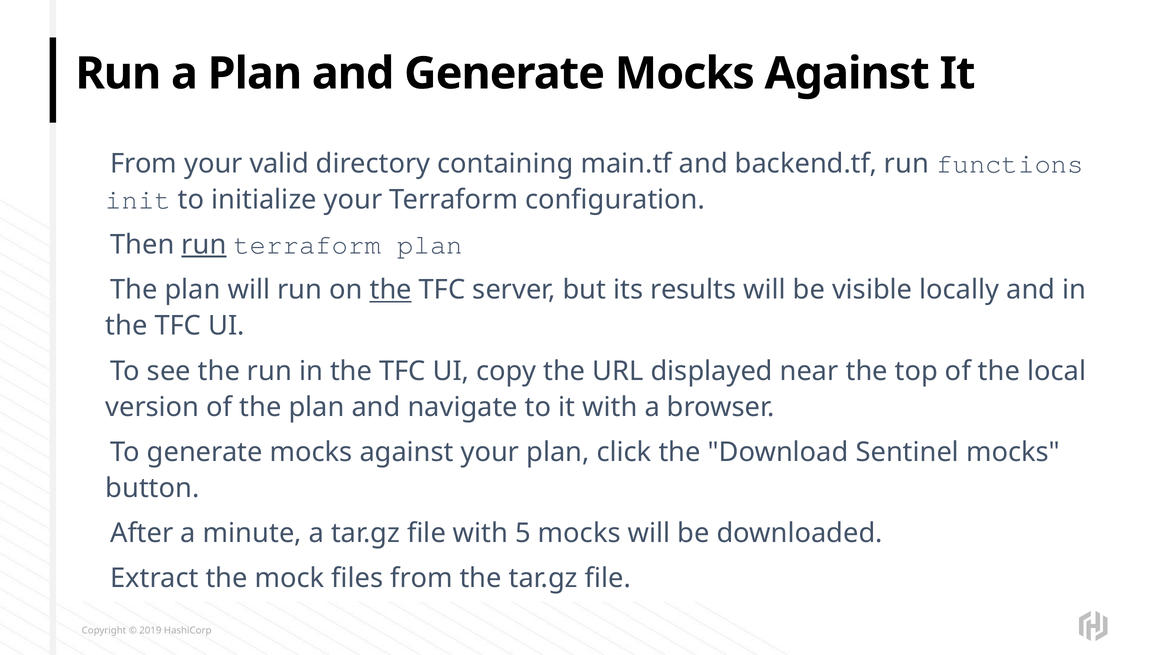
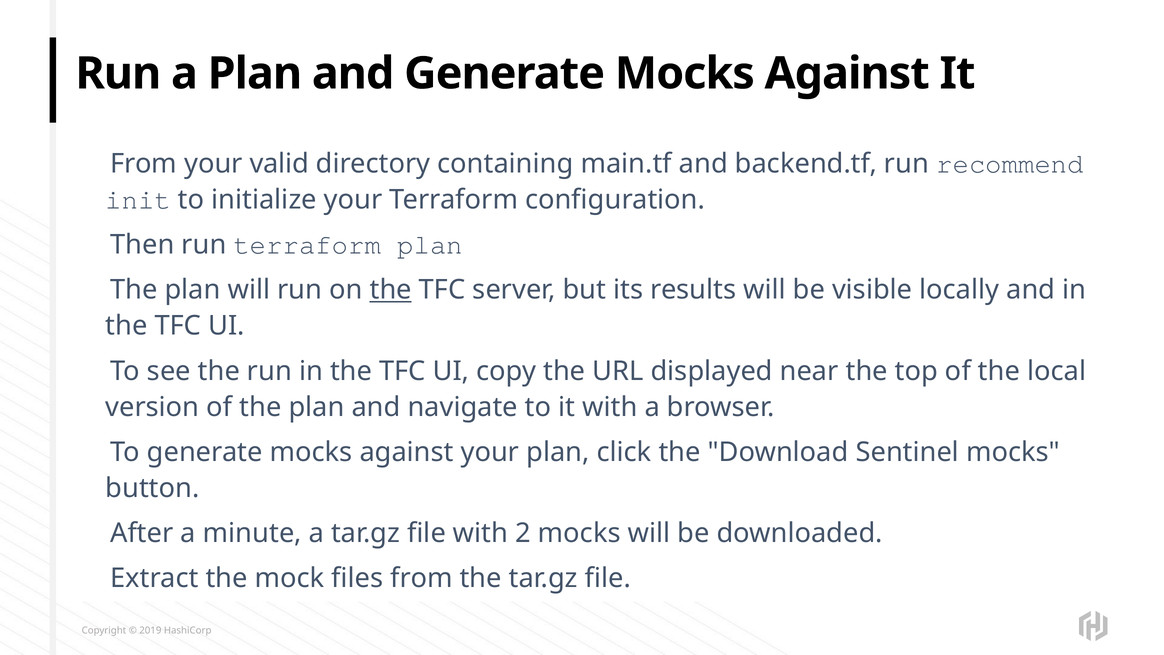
functions: functions -> recommend
run at (204, 245) underline: present -> none
5: 5 -> 2
